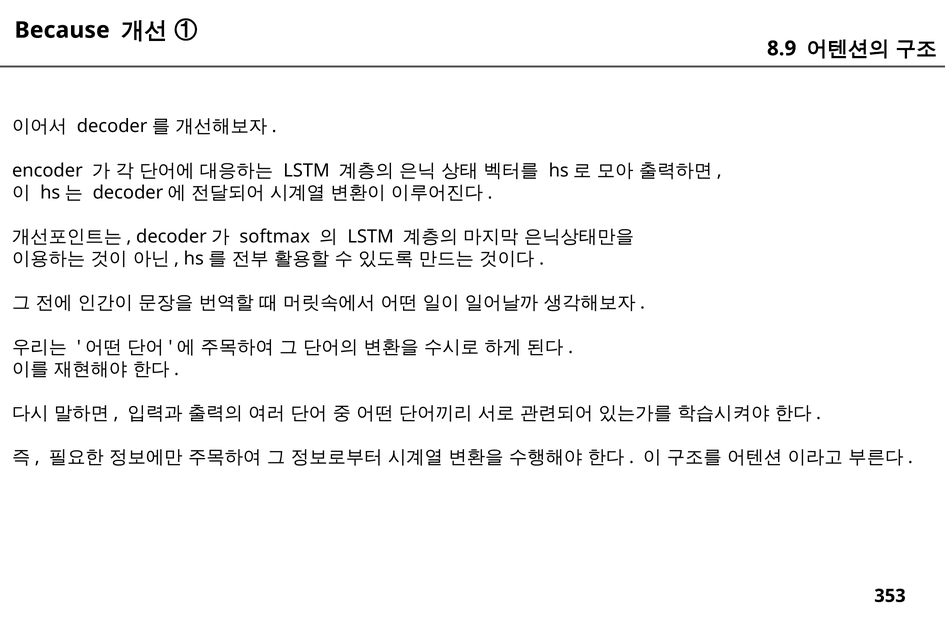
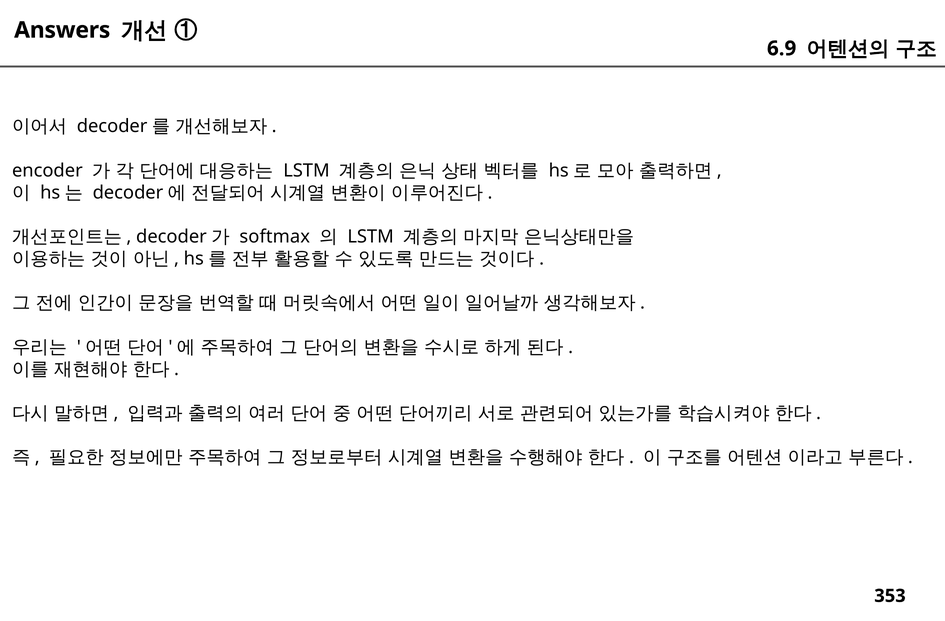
Because: Because -> Answers
8.9: 8.9 -> 6.9
